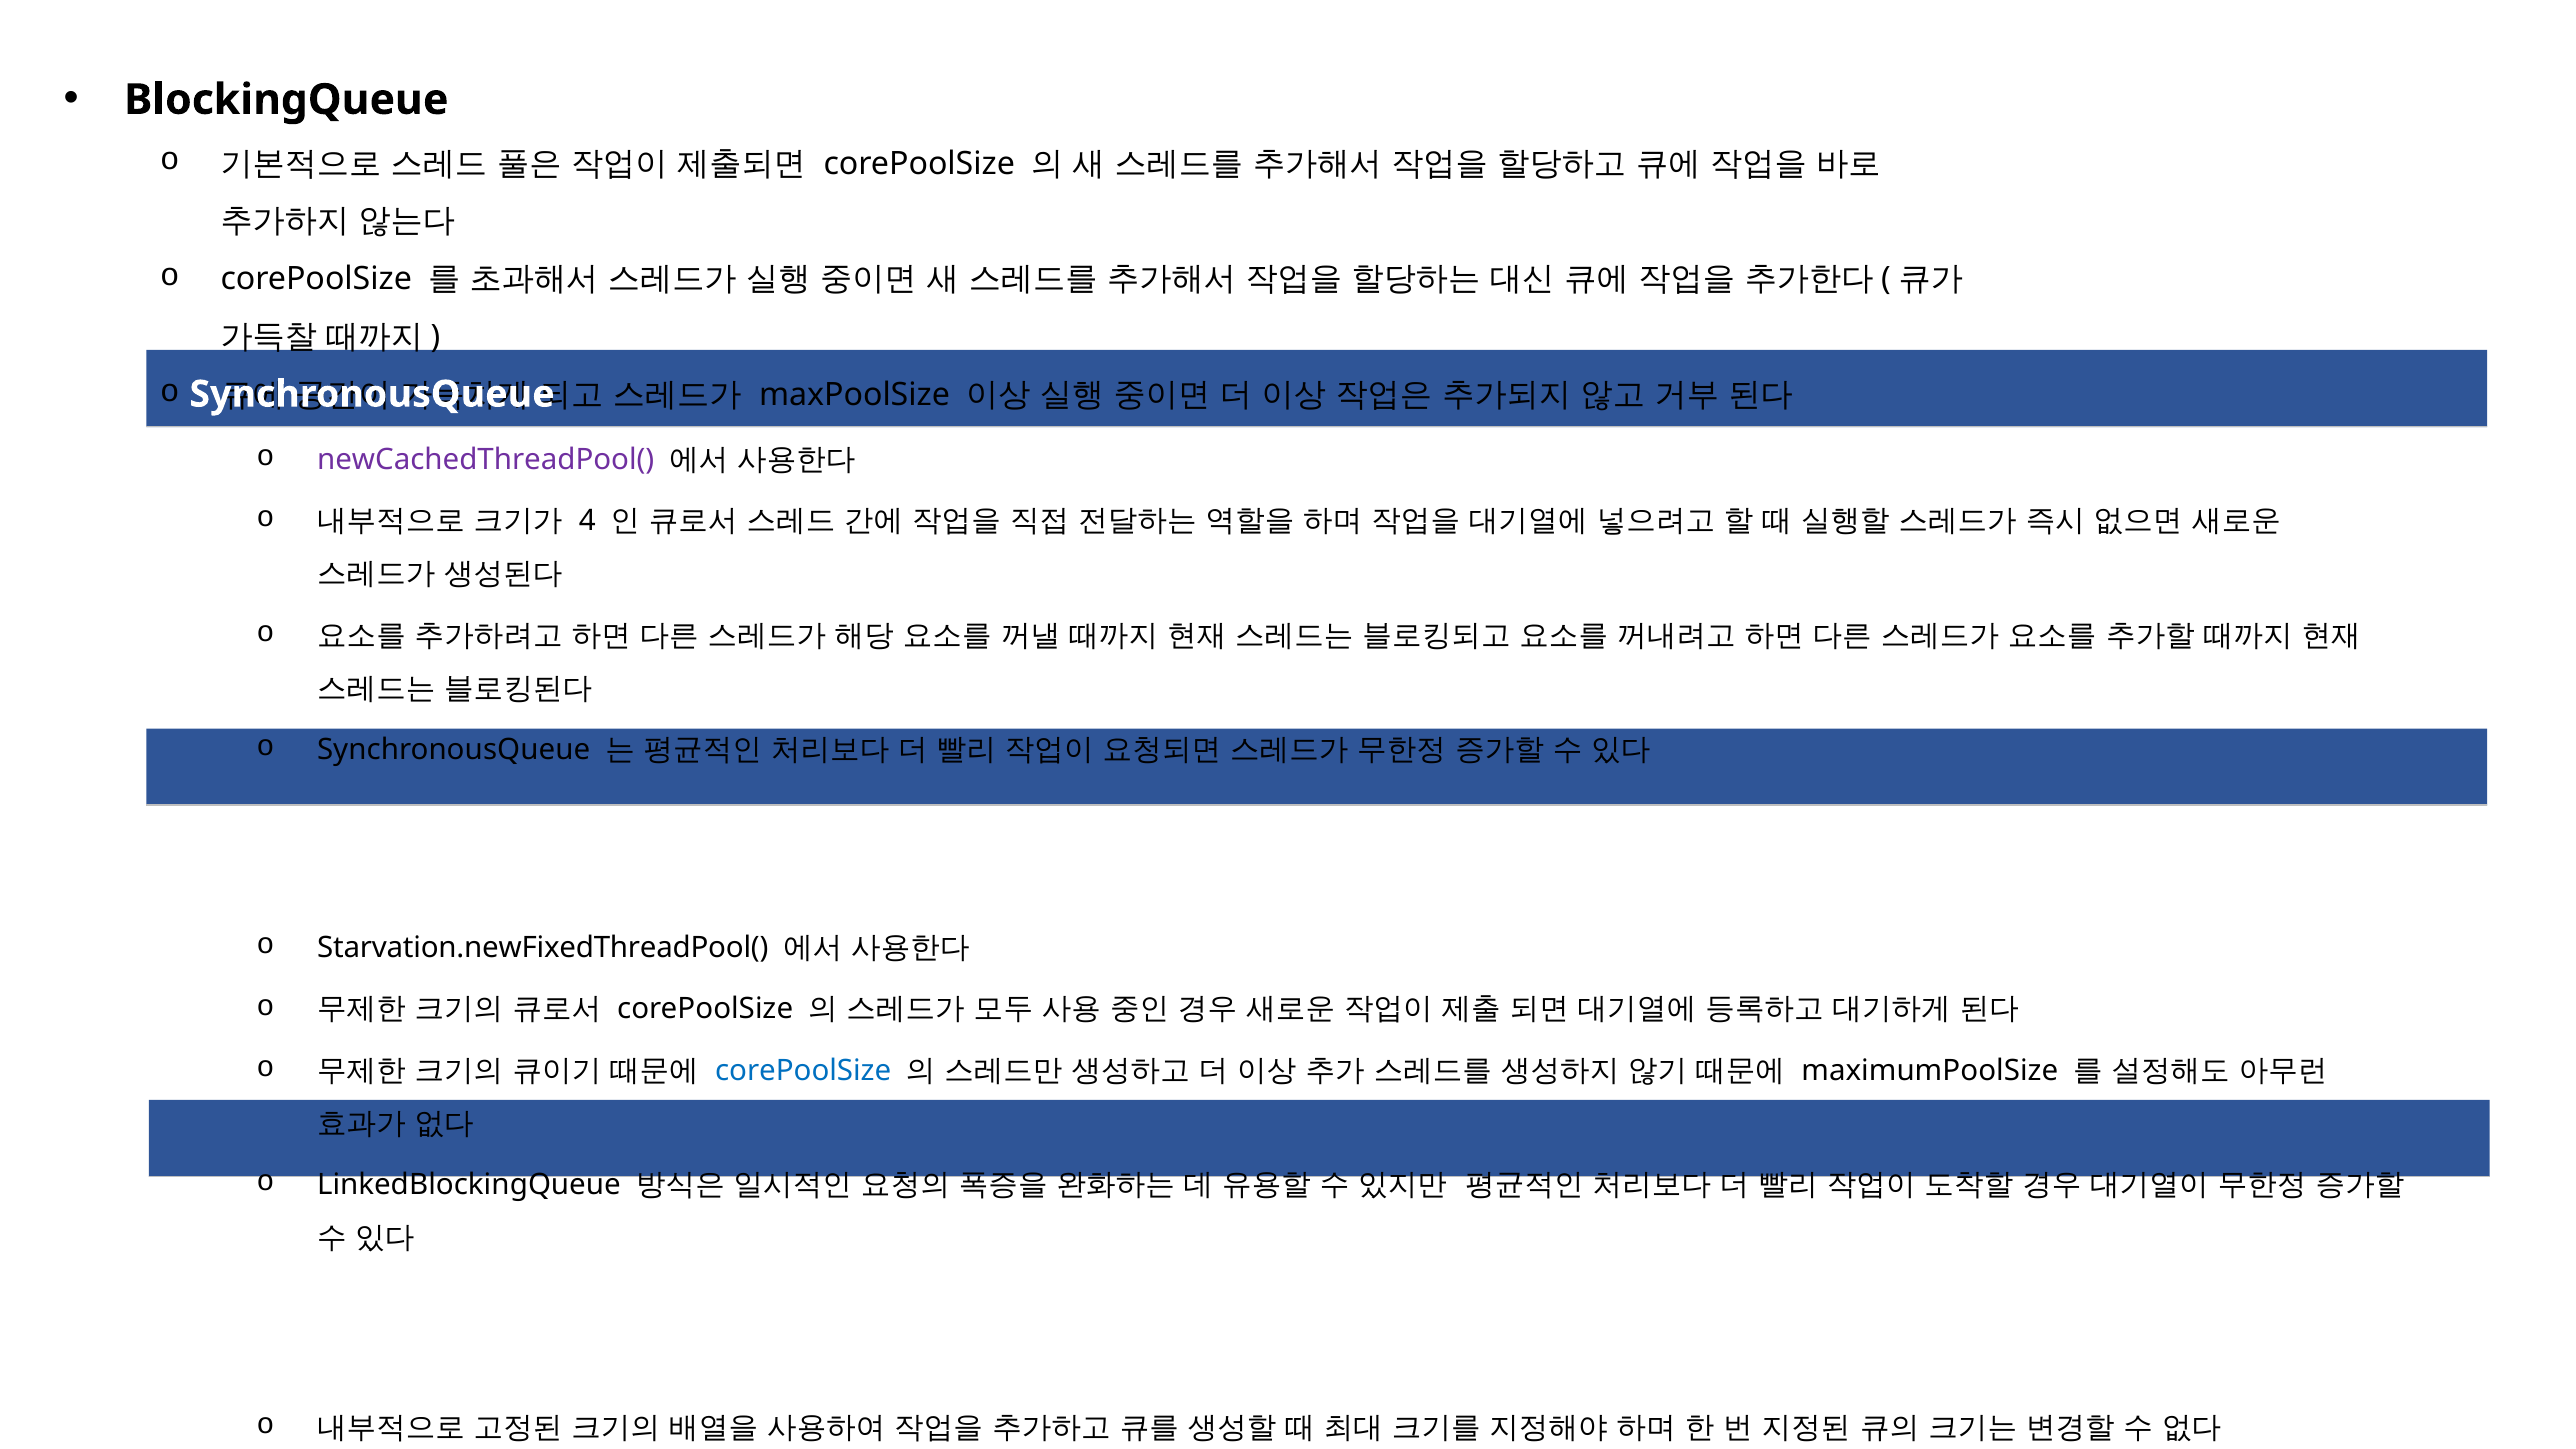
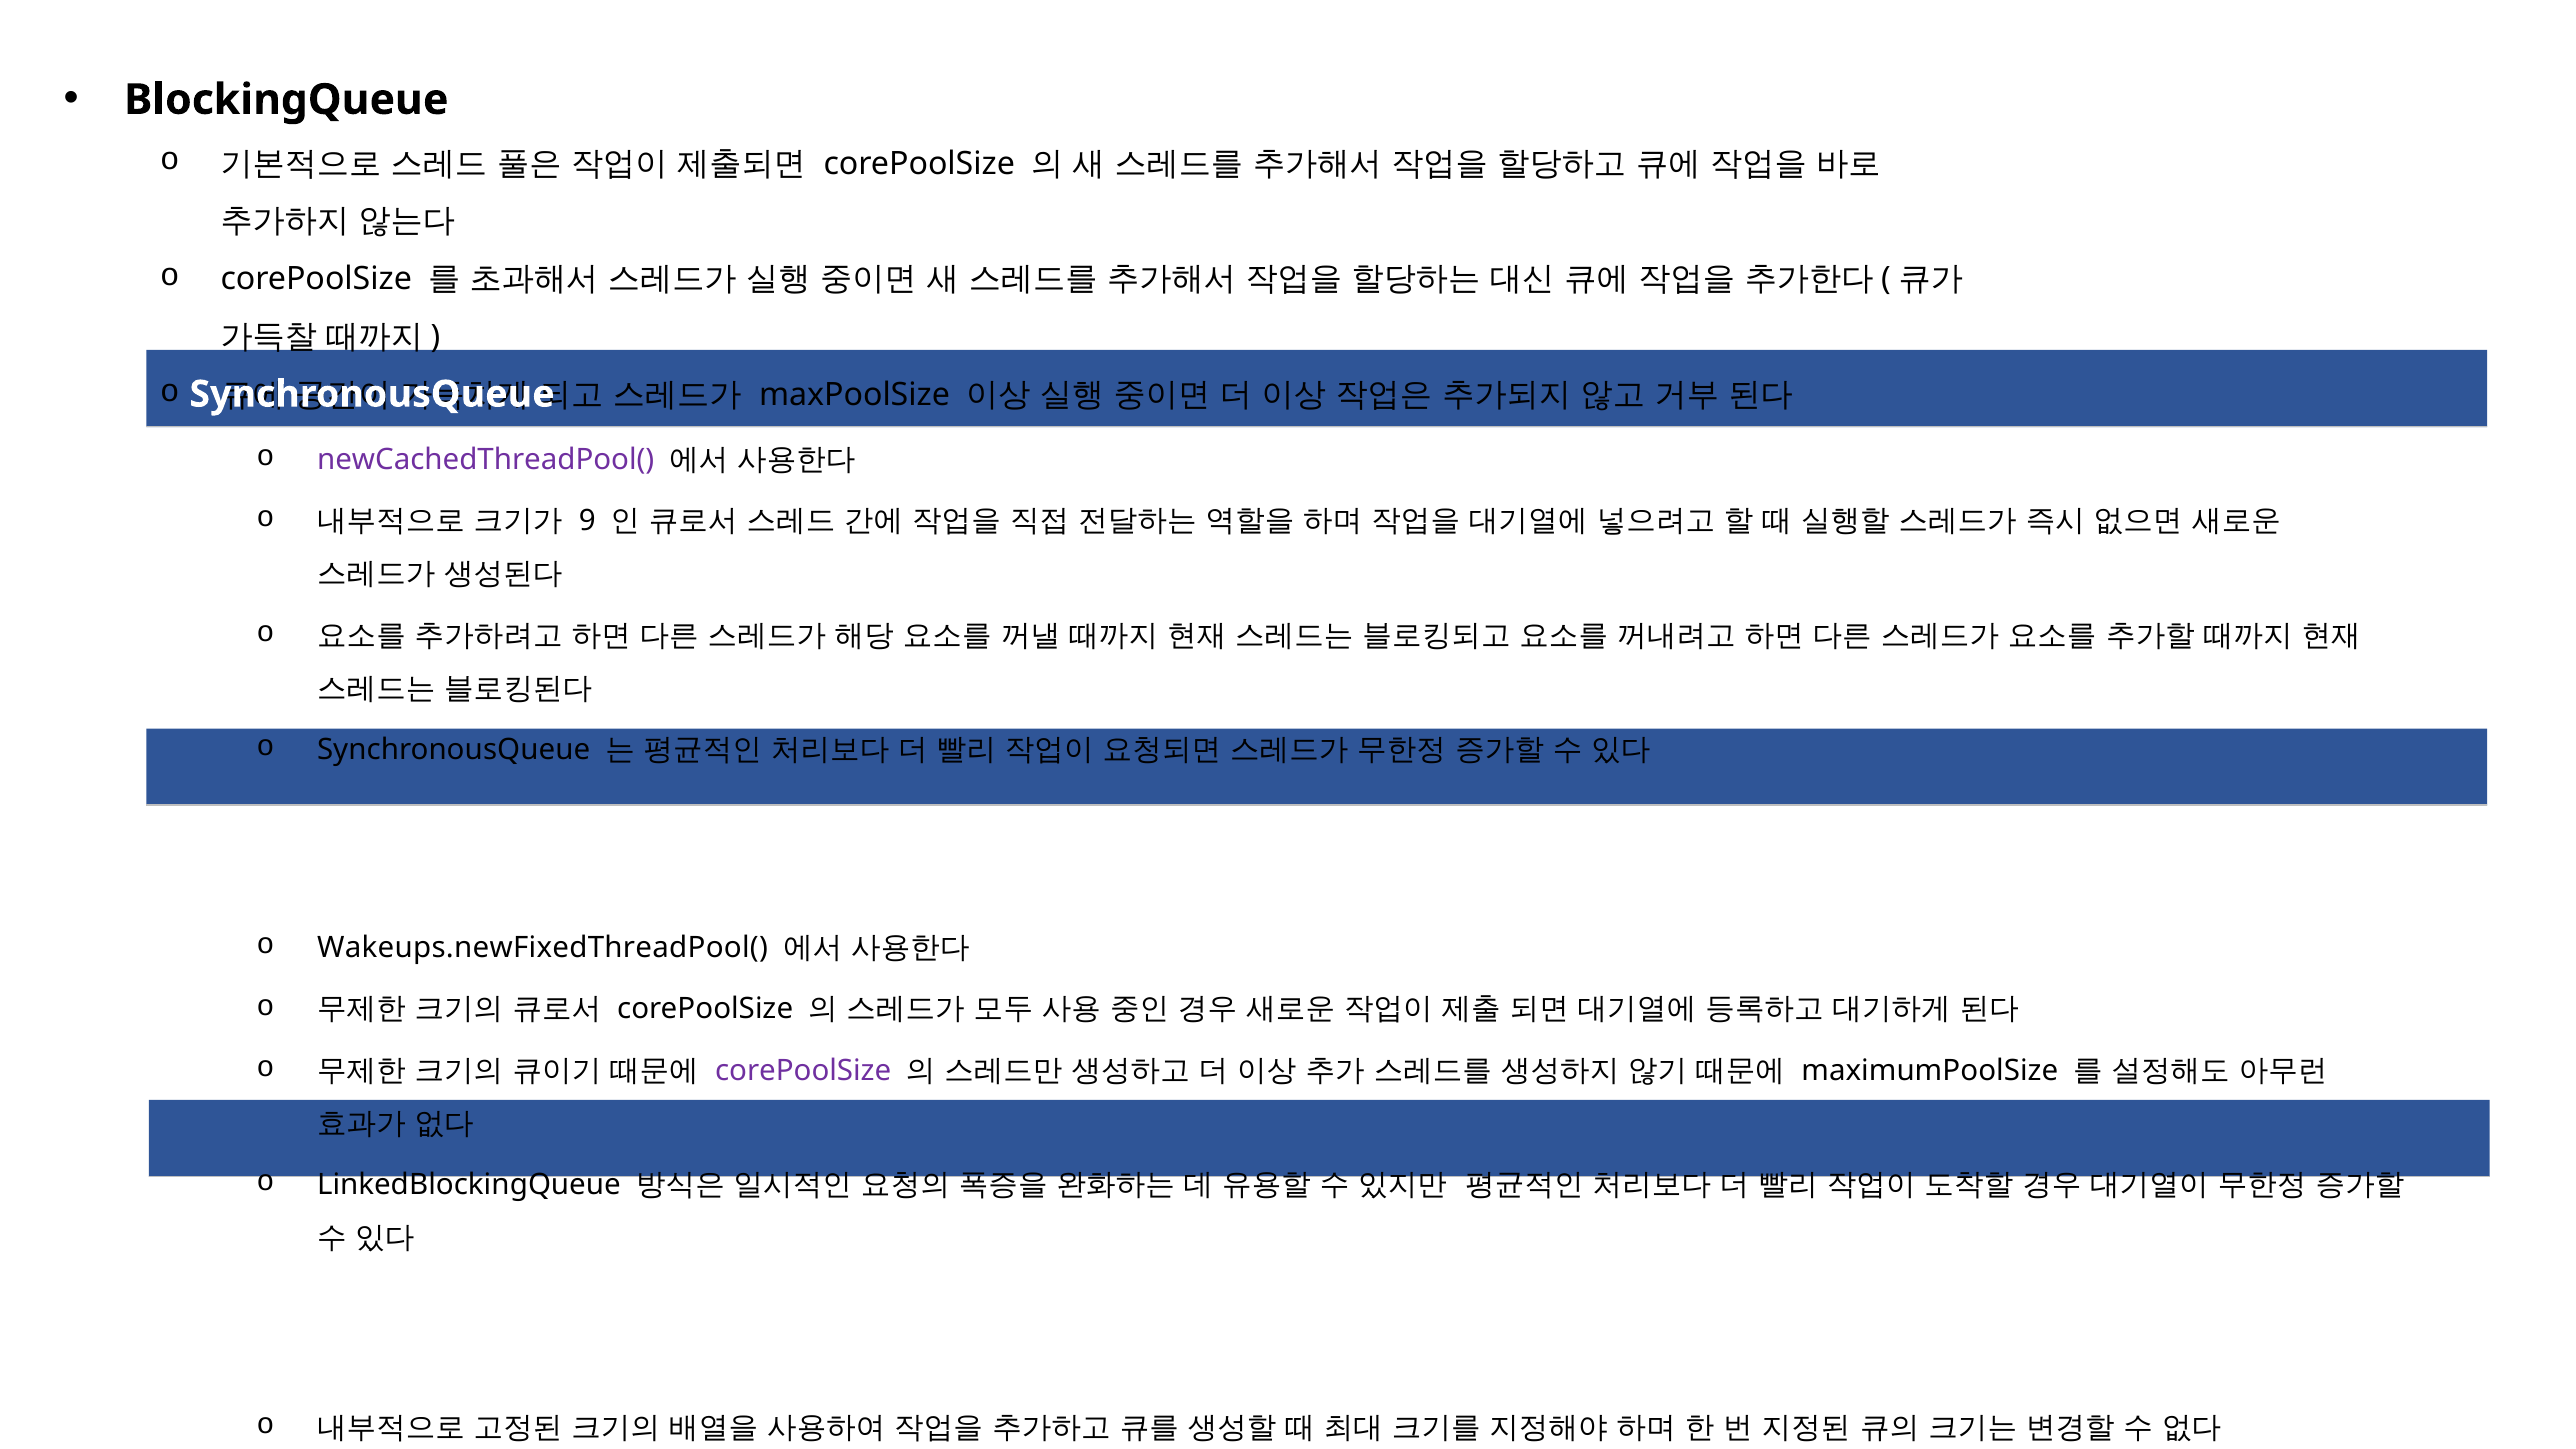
4: 4 -> 9
Starvation.newFixedThreadPool(: Starvation.newFixedThreadPool( -> Wakeups.newFixedThreadPool(
corePoolSize at (803, 1070) colour: blue -> purple
